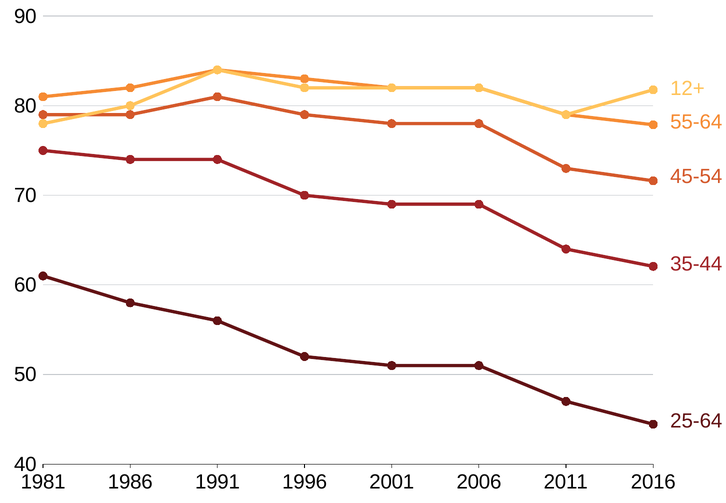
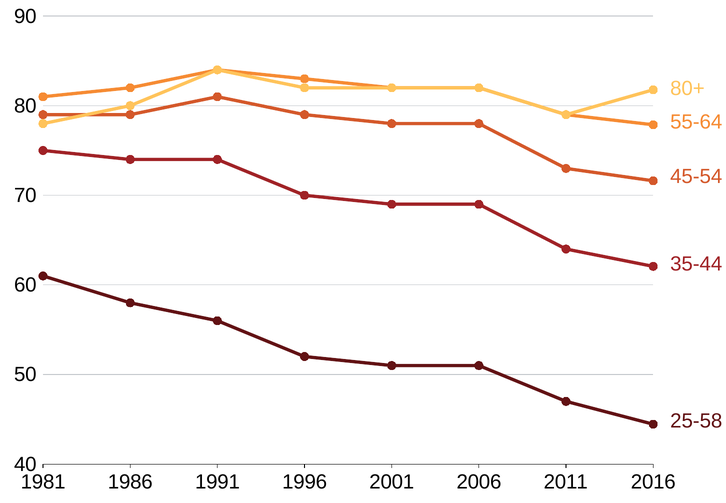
12+: 12+ -> 80+
25-64: 25-64 -> 25-58
